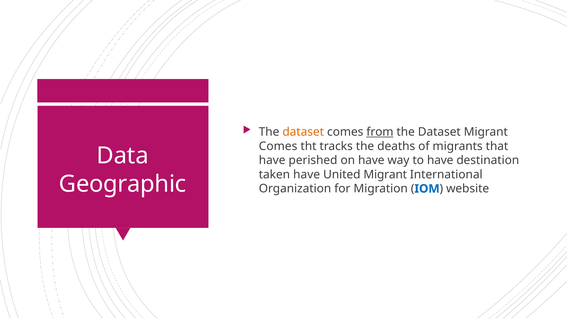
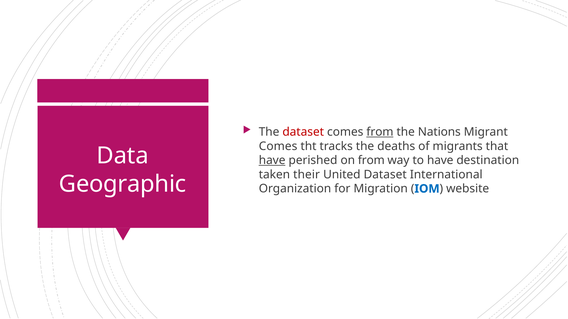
dataset at (303, 132) colour: orange -> red
Dataset at (439, 132): Dataset -> Nations
have at (272, 161) underline: none -> present
on have: have -> from
taken have: have -> their
United Migrant: Migrant -> Dataset
